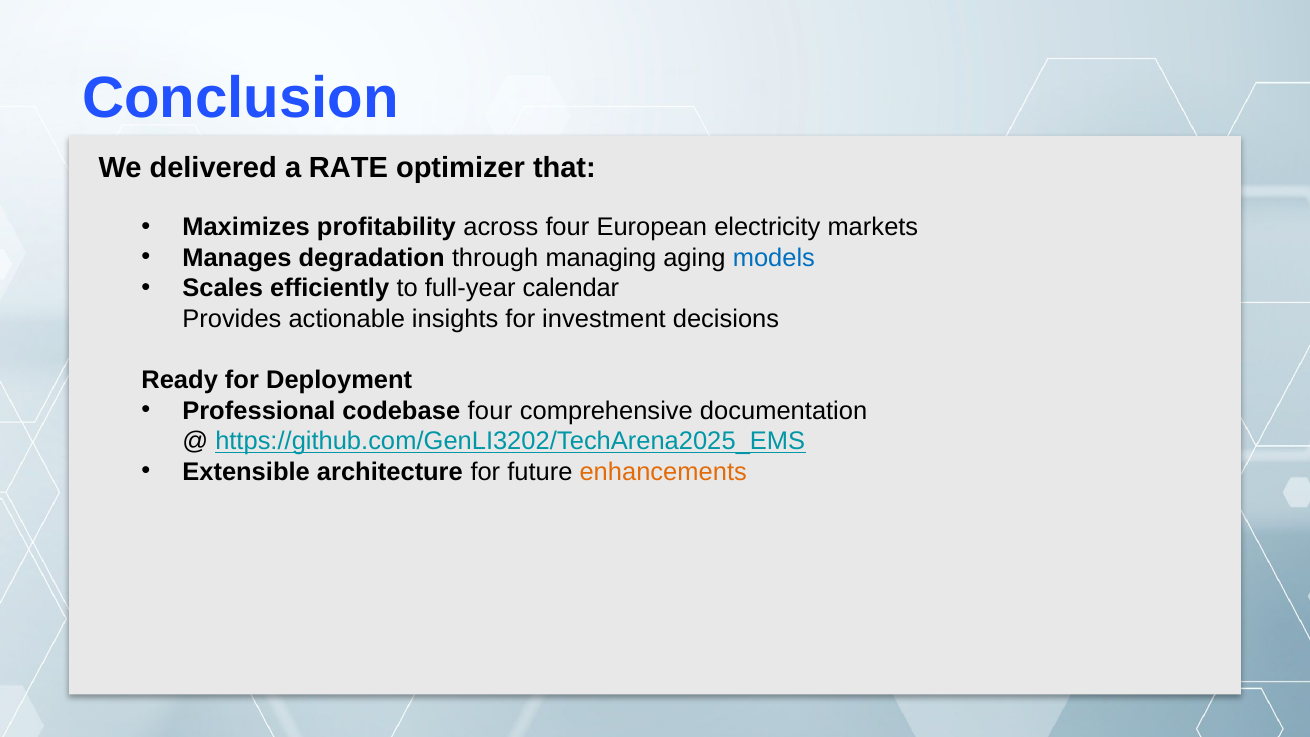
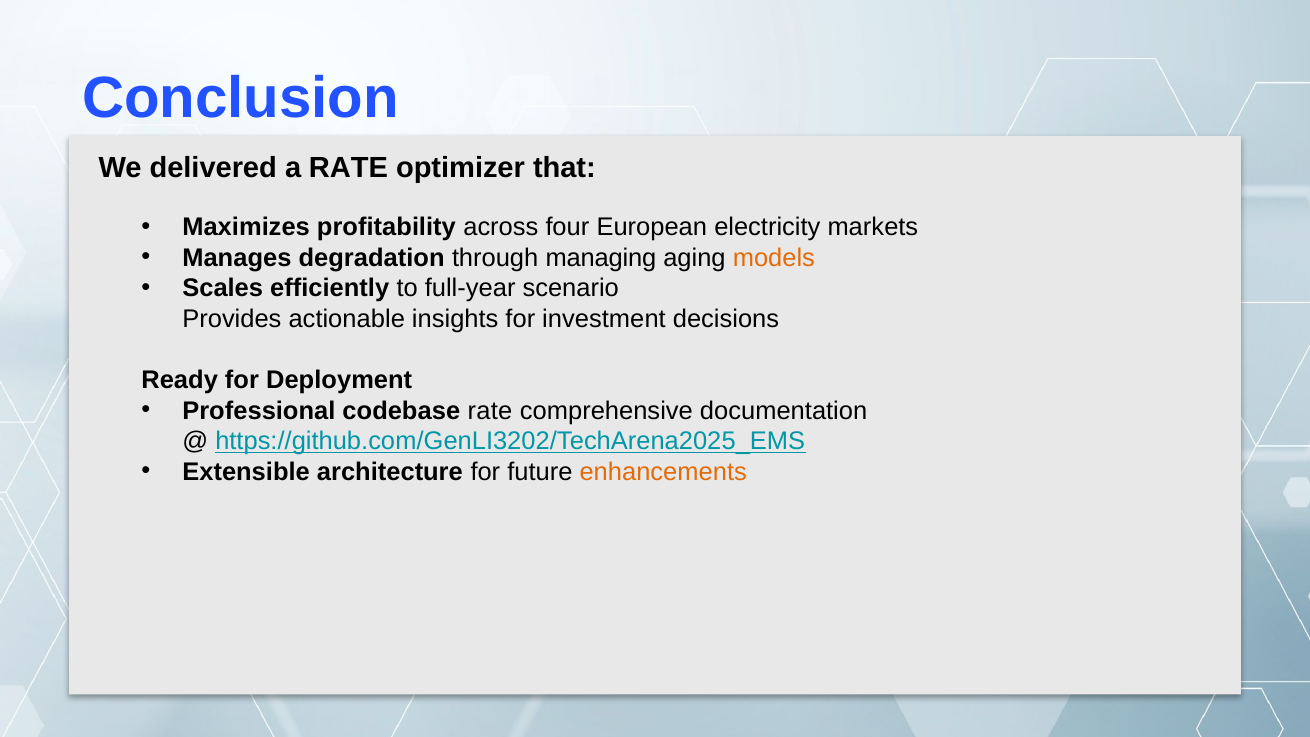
models colour: blue -> orange
calendar: calendar -> scenario
codebase four: four -> rate
